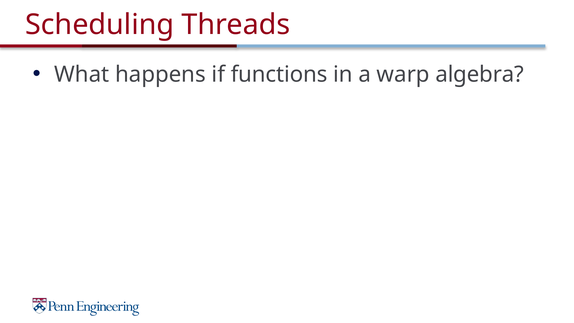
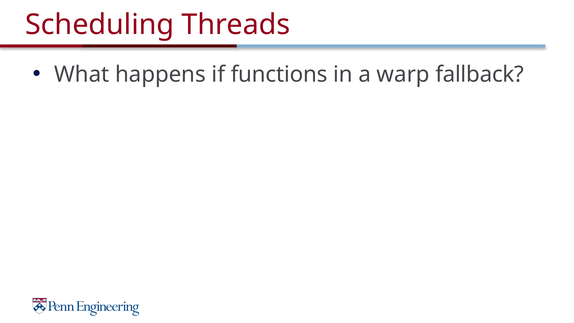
algebra: algebra -> fallback
